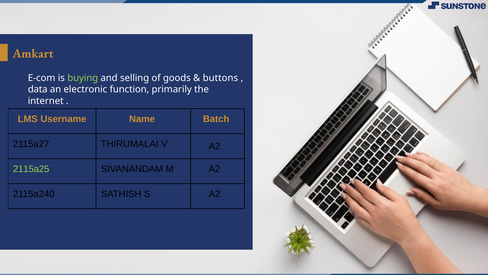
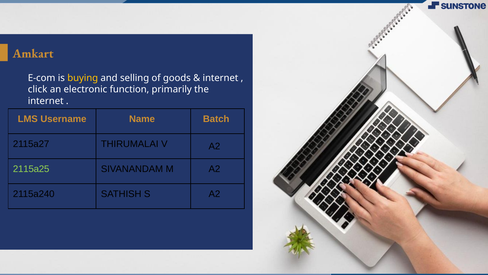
buying colour: light green -> yellow
buttons at (220, 78): buttons -> internet
data: data -> click
